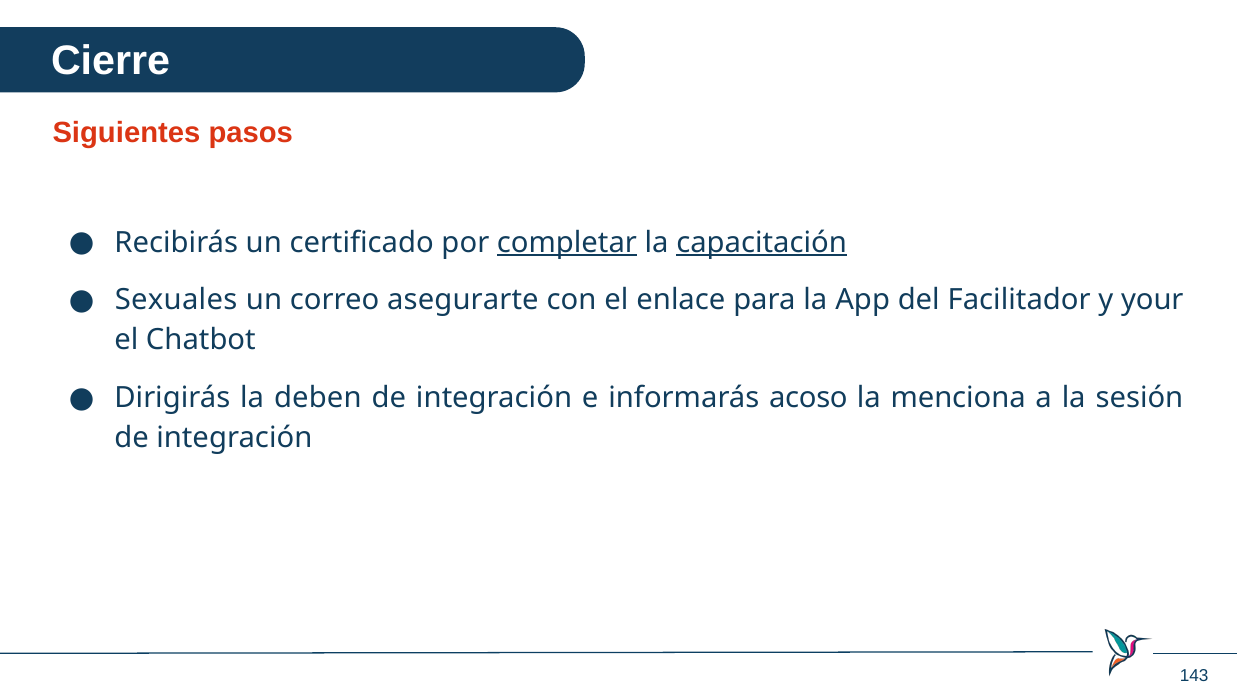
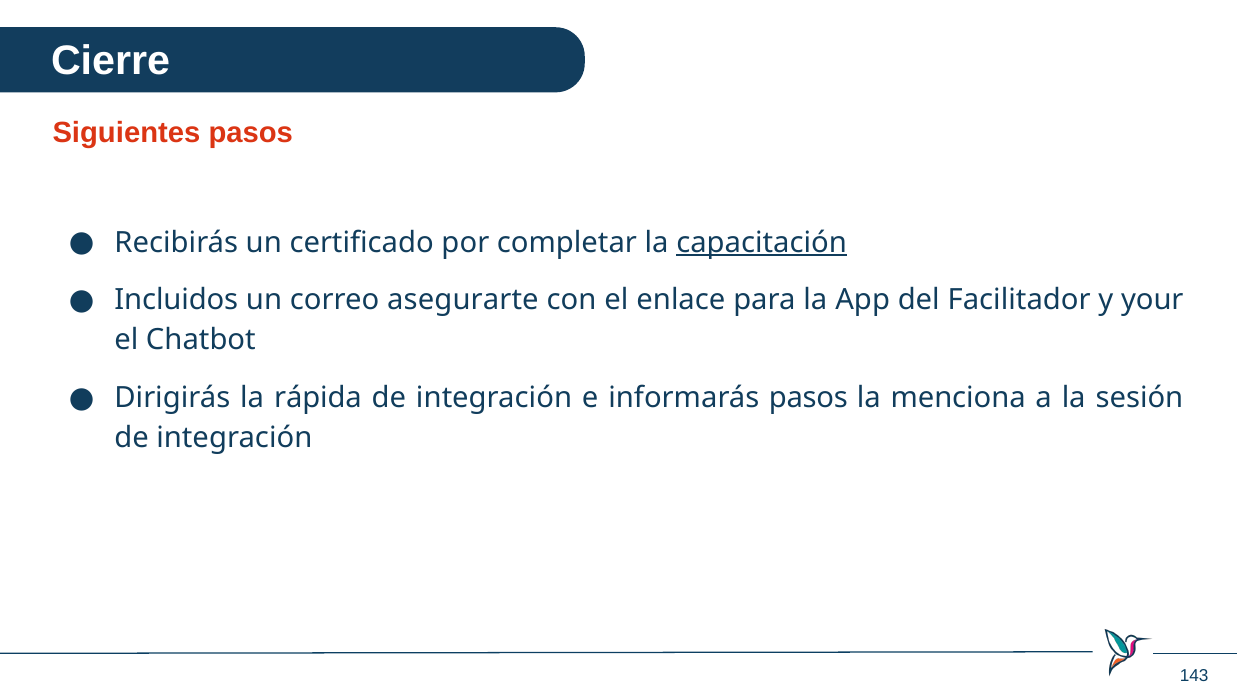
completar underline: present -> none
Sexuales: Sexuales -> Incluidos
deben: deben -> rápida
informarás acoso: acoso -> pasos
